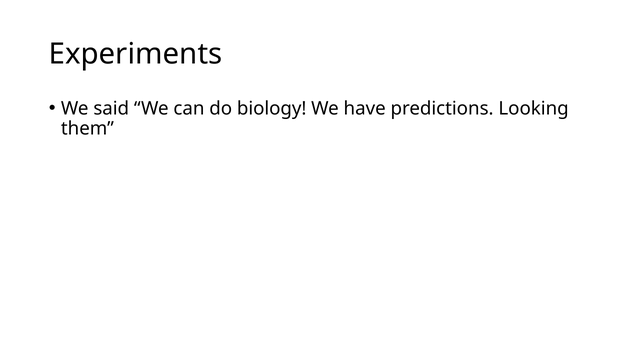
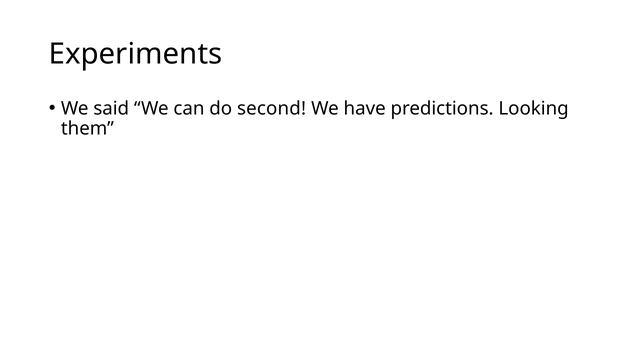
biology: biology -> second
